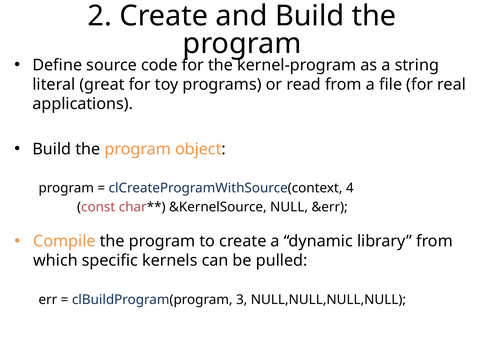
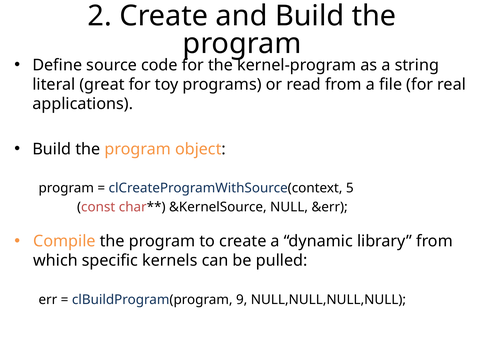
4: 4 -> 5
3: 3 -> 9
